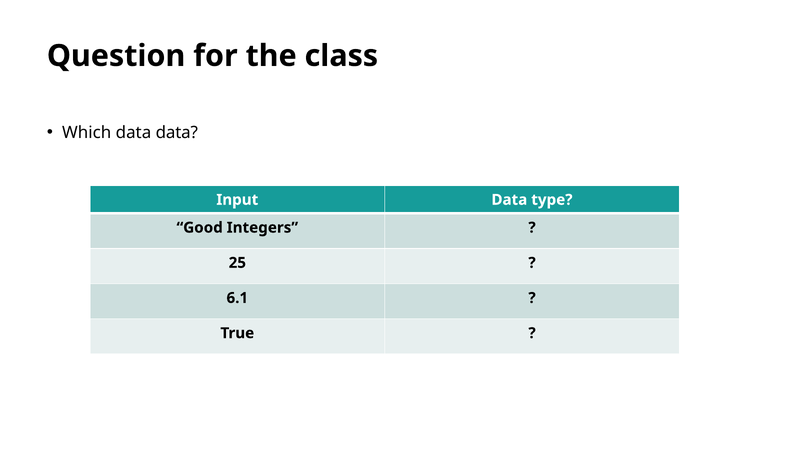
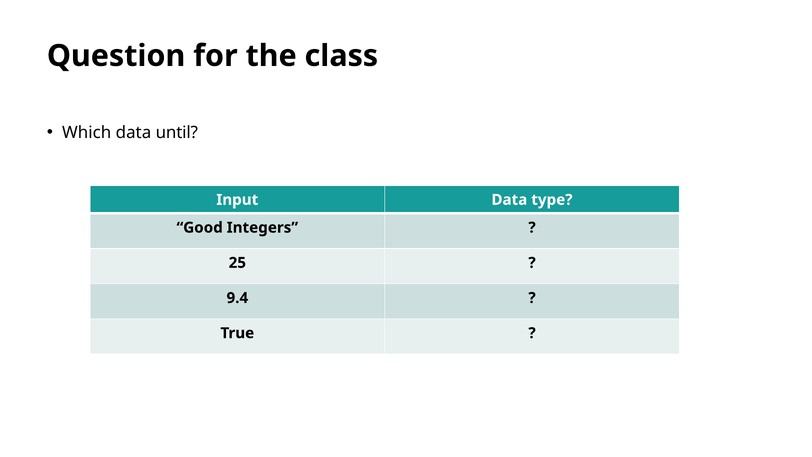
data data: data -> until
6.1: 6.1 -> 9.4
